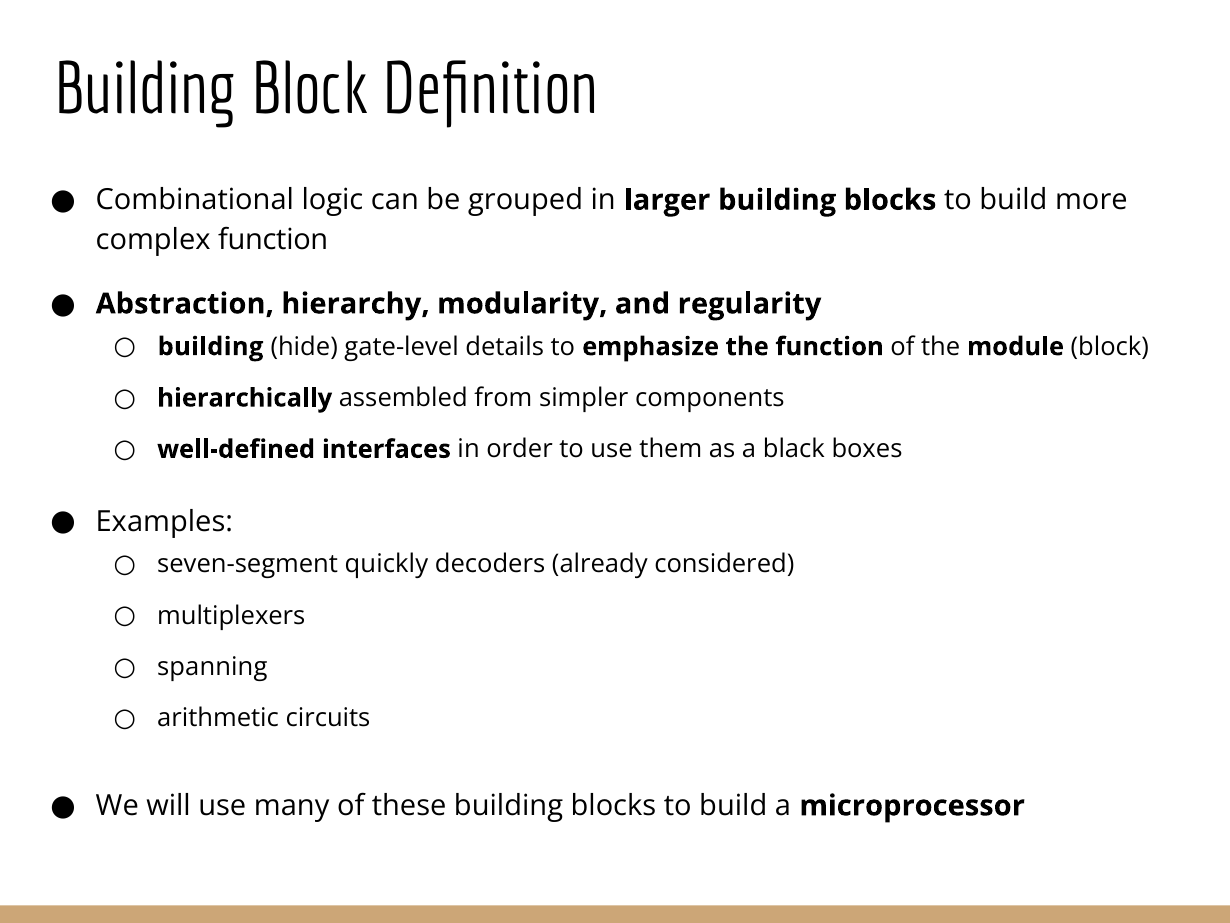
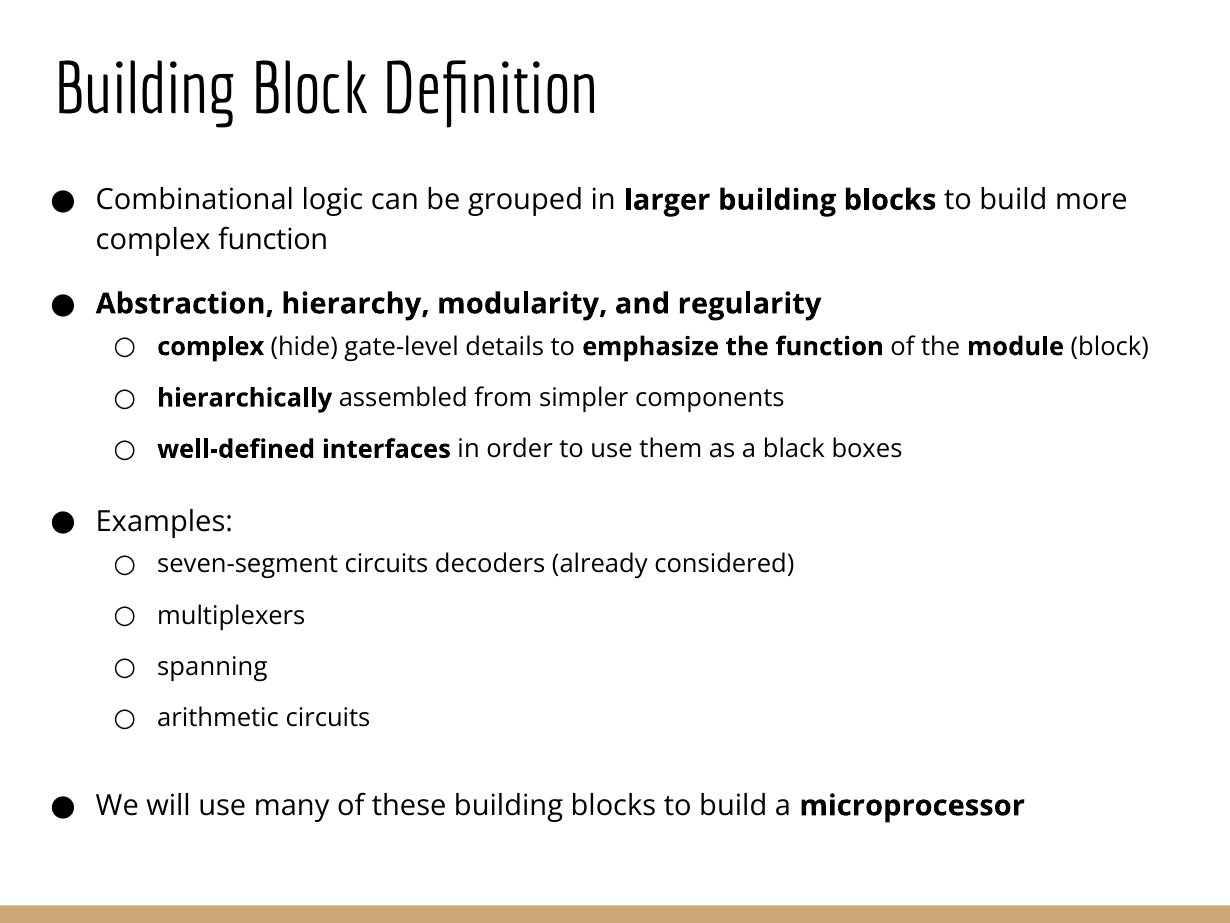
building at (210, 347): building -> complex
seven-segment quickly: quickly -> circuits
